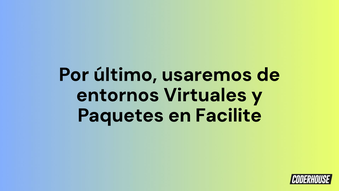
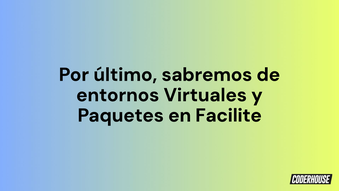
usaremos: usaremos -> sabremos
